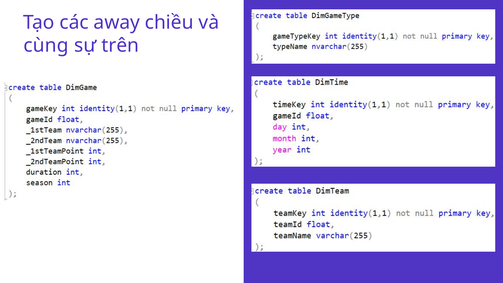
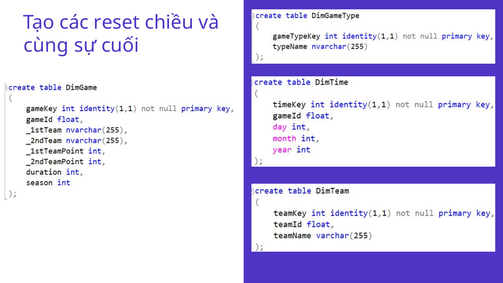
away: away -> reset
trên: trên -> cuối
